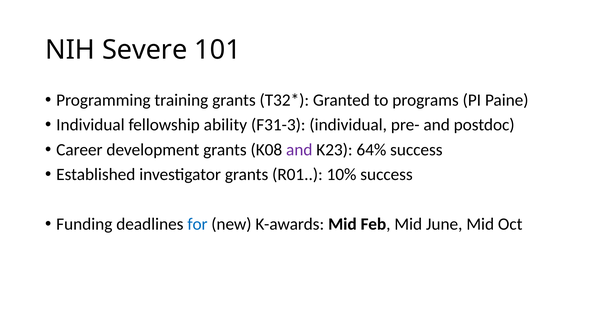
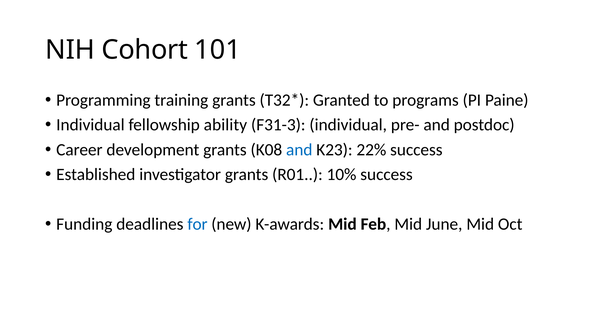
Severe: Severe -> Cohort
and at (299, 150) colour: purple -> blue
64%: 64% -> 22%
